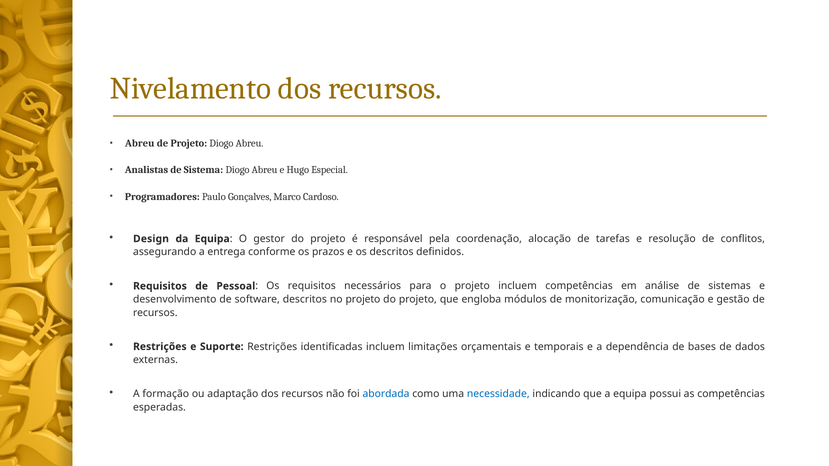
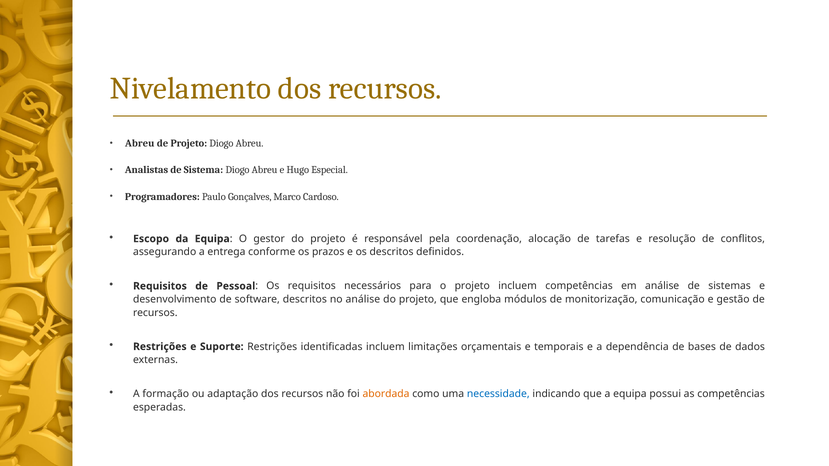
Design: Design -> Escopo
no projeto: projeto -> análise
abordada colour: blue -> orange
